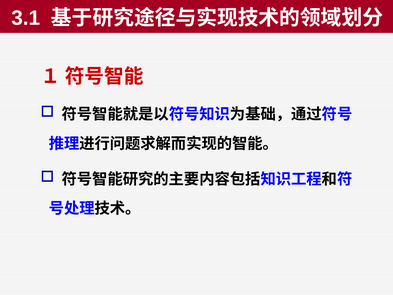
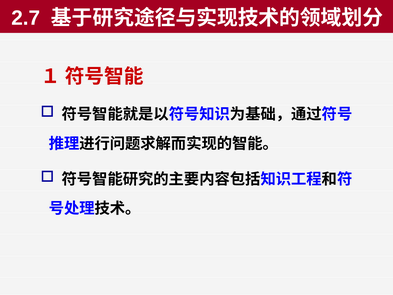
3.1: 3.1 -> 2.7
